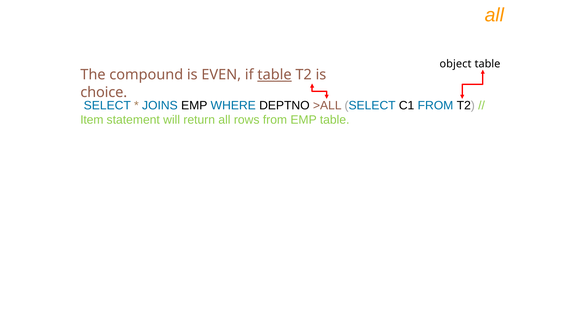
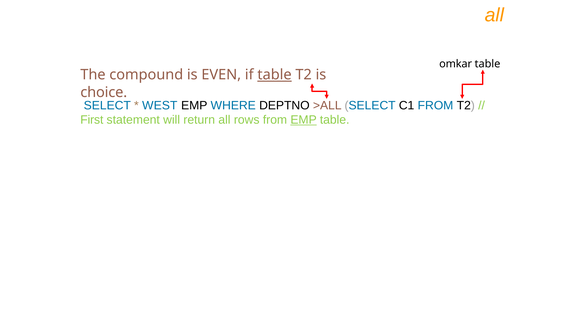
object: object -> omkar
JOINS: JOINS -> WEST
Item: Item -> First
EMP at (304, 120) underline: none -> present
